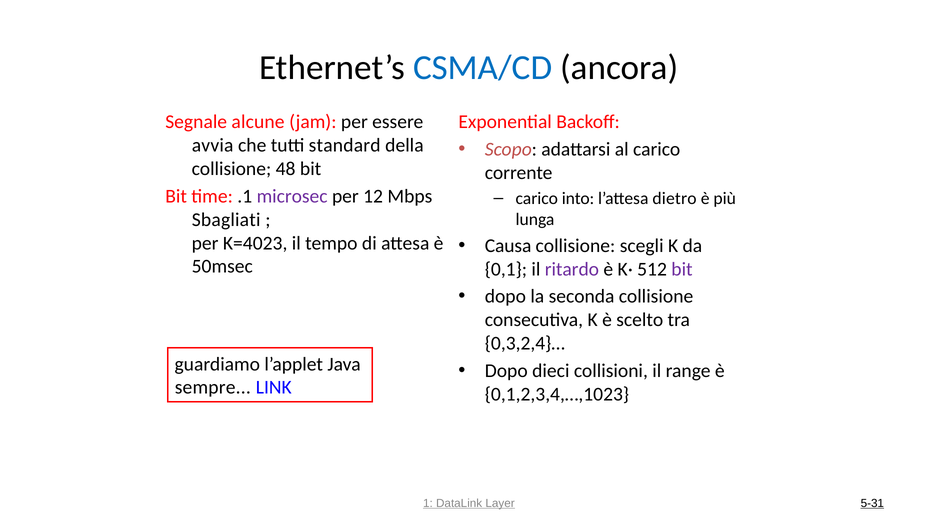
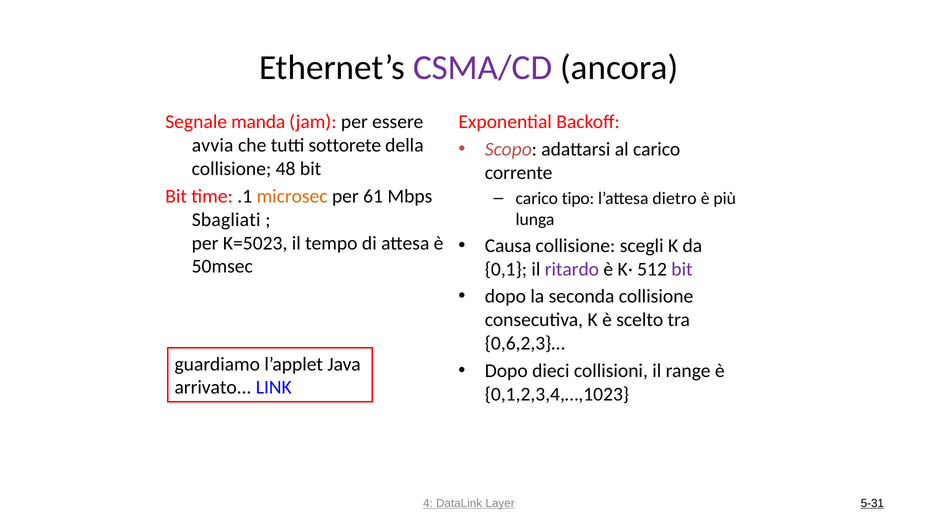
CSMA/CD colour: blue -> purple
alcune: alcune -> manda
standard: standard -> sottorete
microsec colour: purple -> orange
12: 12 -> 61
into: into -> tipo
K=4023: K=4023 -> K=5023
0,3,2,4}…: 0,3,2,4}… -> 0,6,2,3}…
sempre: sempre -> arrivato
1: 1 -> 4
